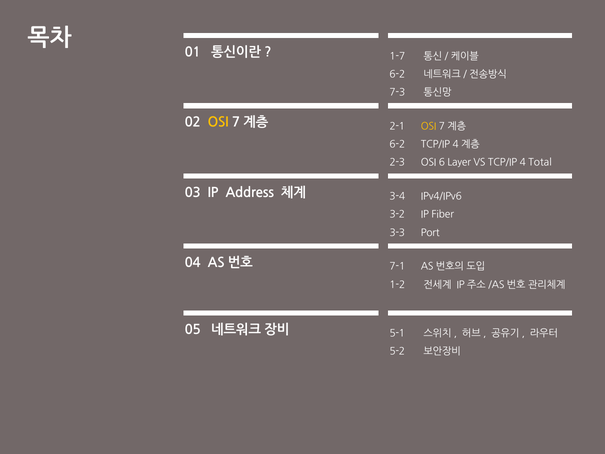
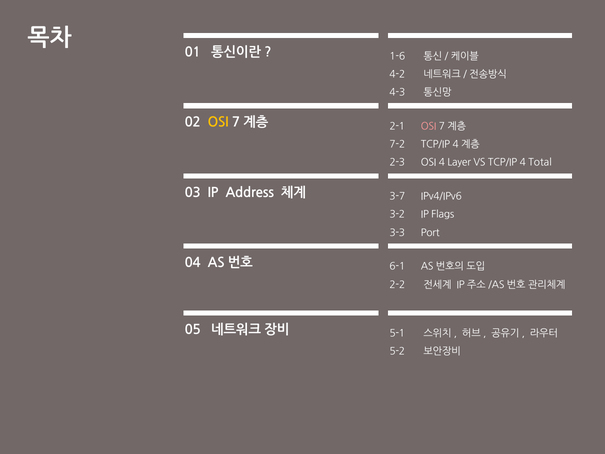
1-7: 1-7 -> 1-6
6-2 at (397, 74): 6-2 -> 4-2
7-3: 7-3 -> 4-3
OSI at (429, 126) colour: yellow -> pink
6-2 at (397, 144): 6-2 -> 7-2
OSI 6: 6 -> 4
3-4: 3-4 -> 3-7
Fiber: Fiber -> Flags
7-1: 7-1 -> 6-1
1-2: 1-2 -> 2-2
